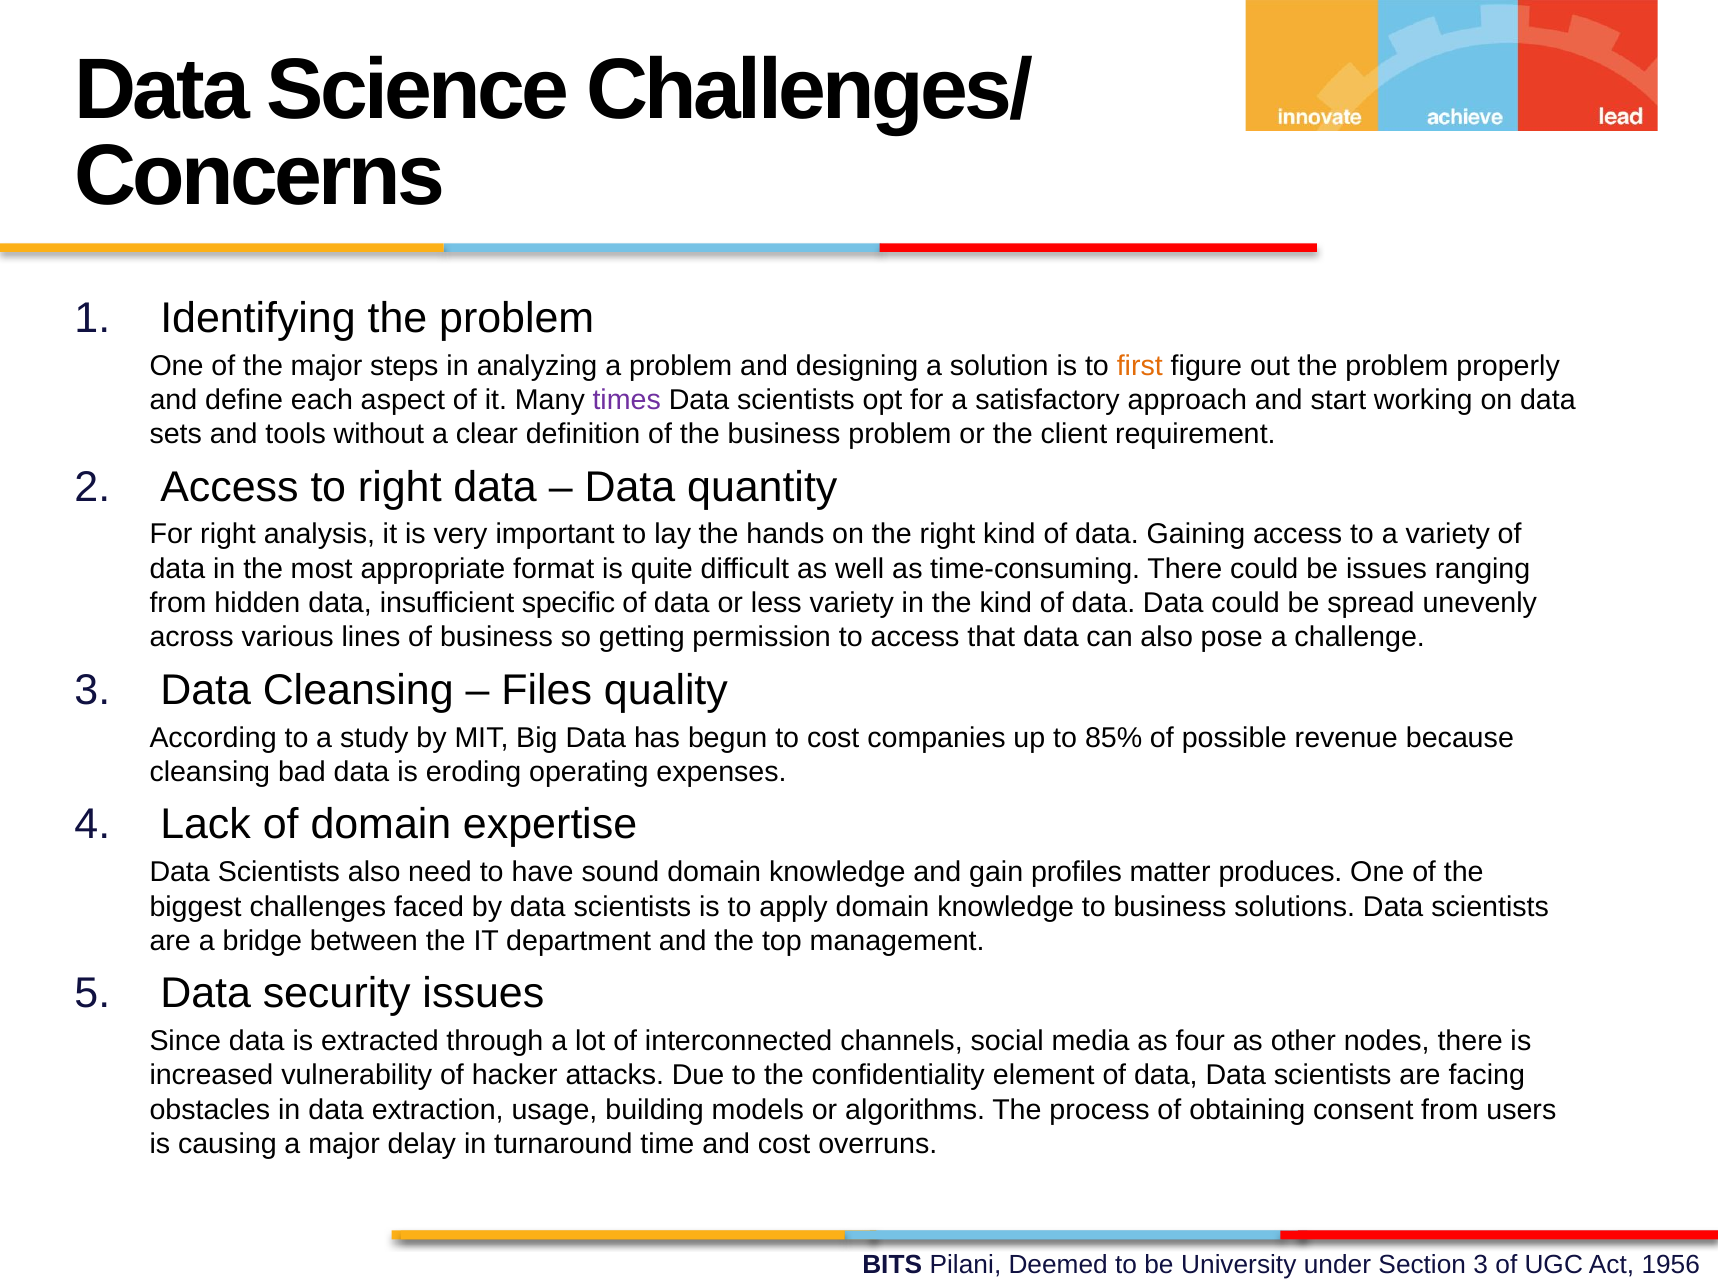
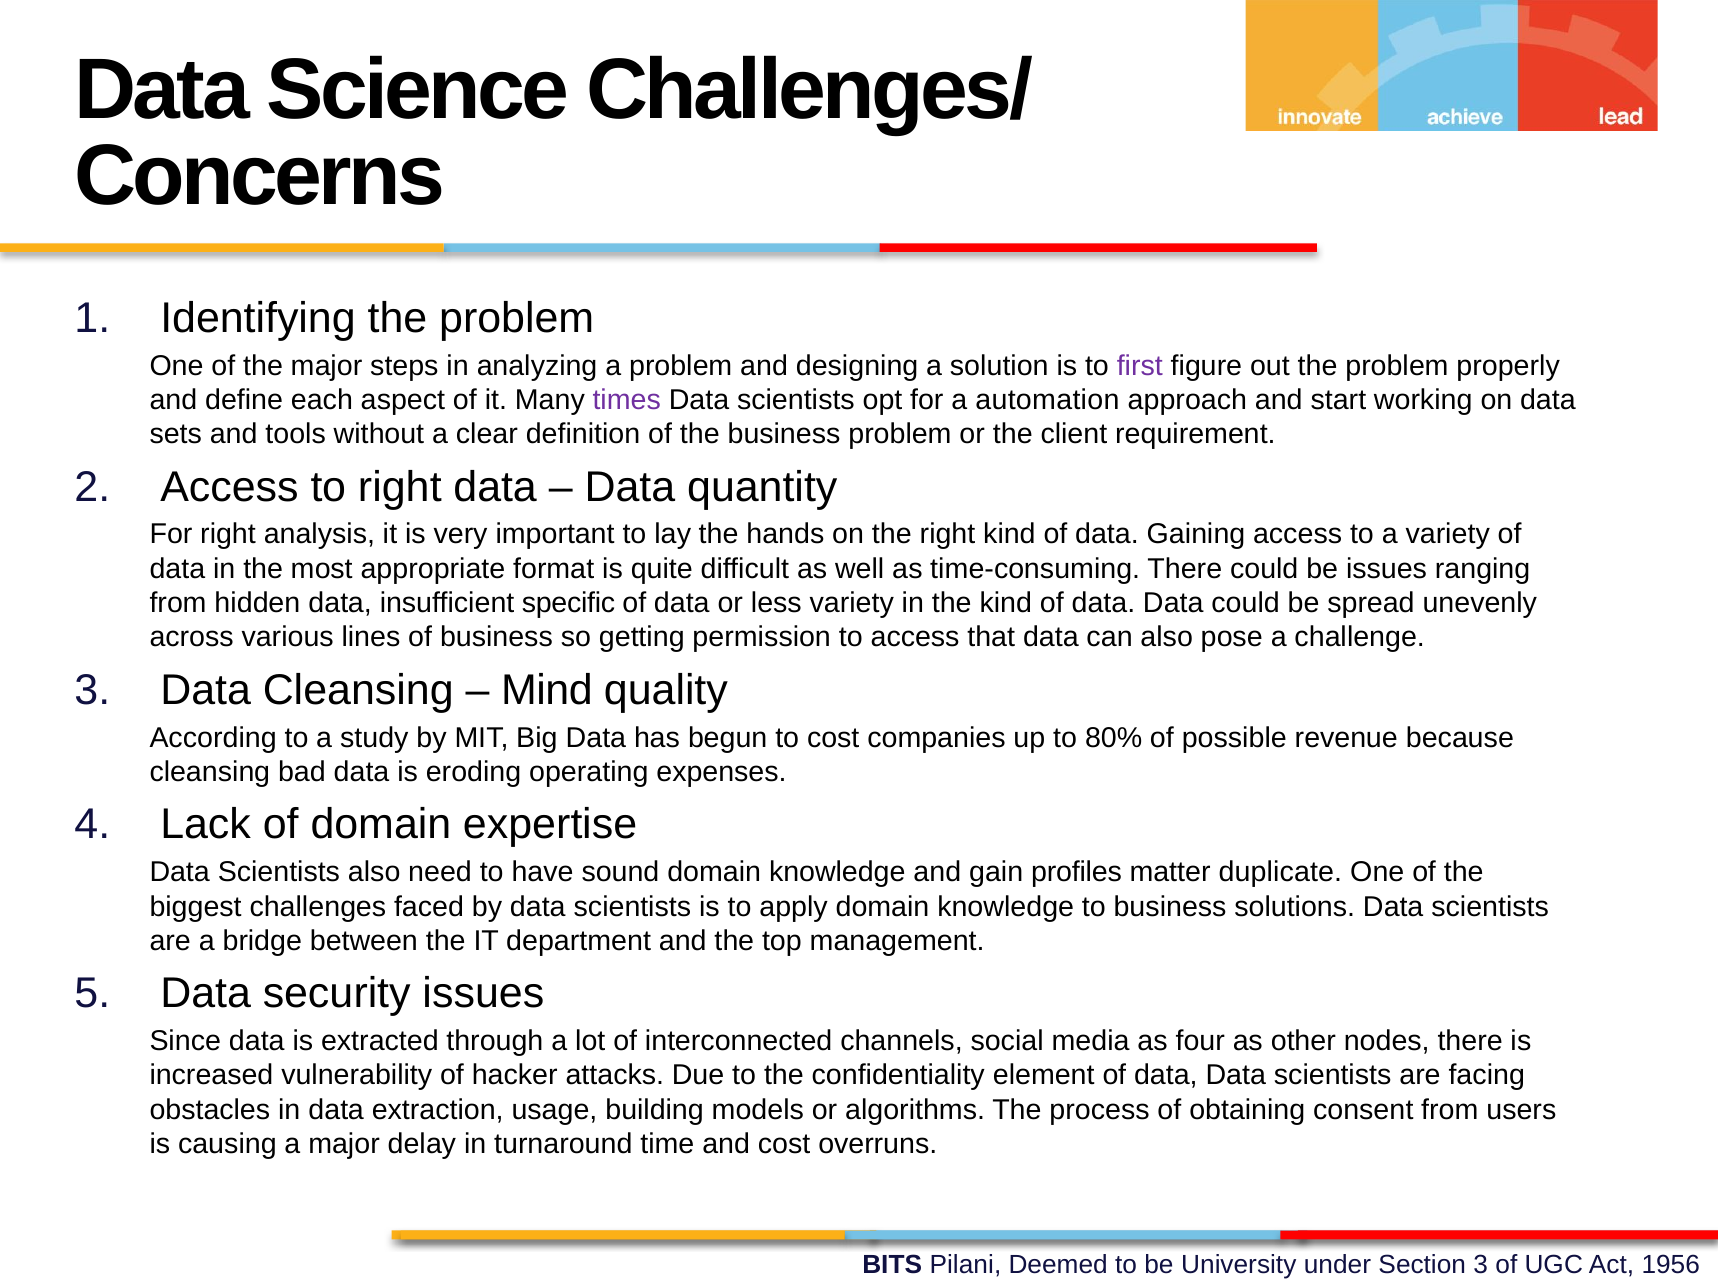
first colour: orange -> purple
satisfactory: satisfactory -> automation
Files: Files -> Mind
85%: 85% -> 80%
produces: produces -> duplicate
